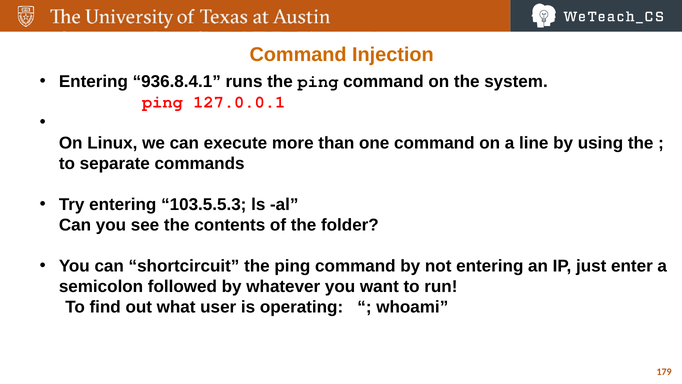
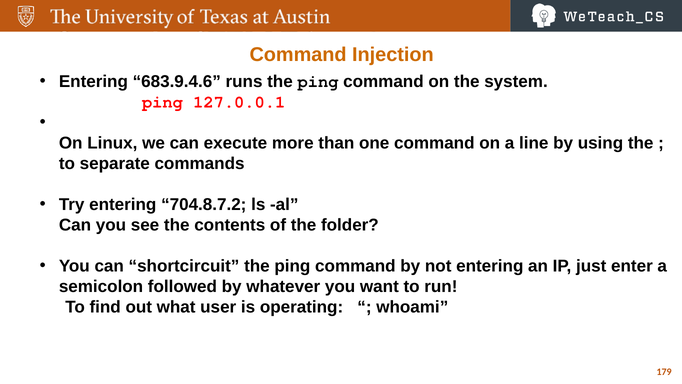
936.8.4.1: 936.8.4.1 -> 683.9.4.6
103.5.5.3: 103.5.5.3 -> 704.8.7.2
